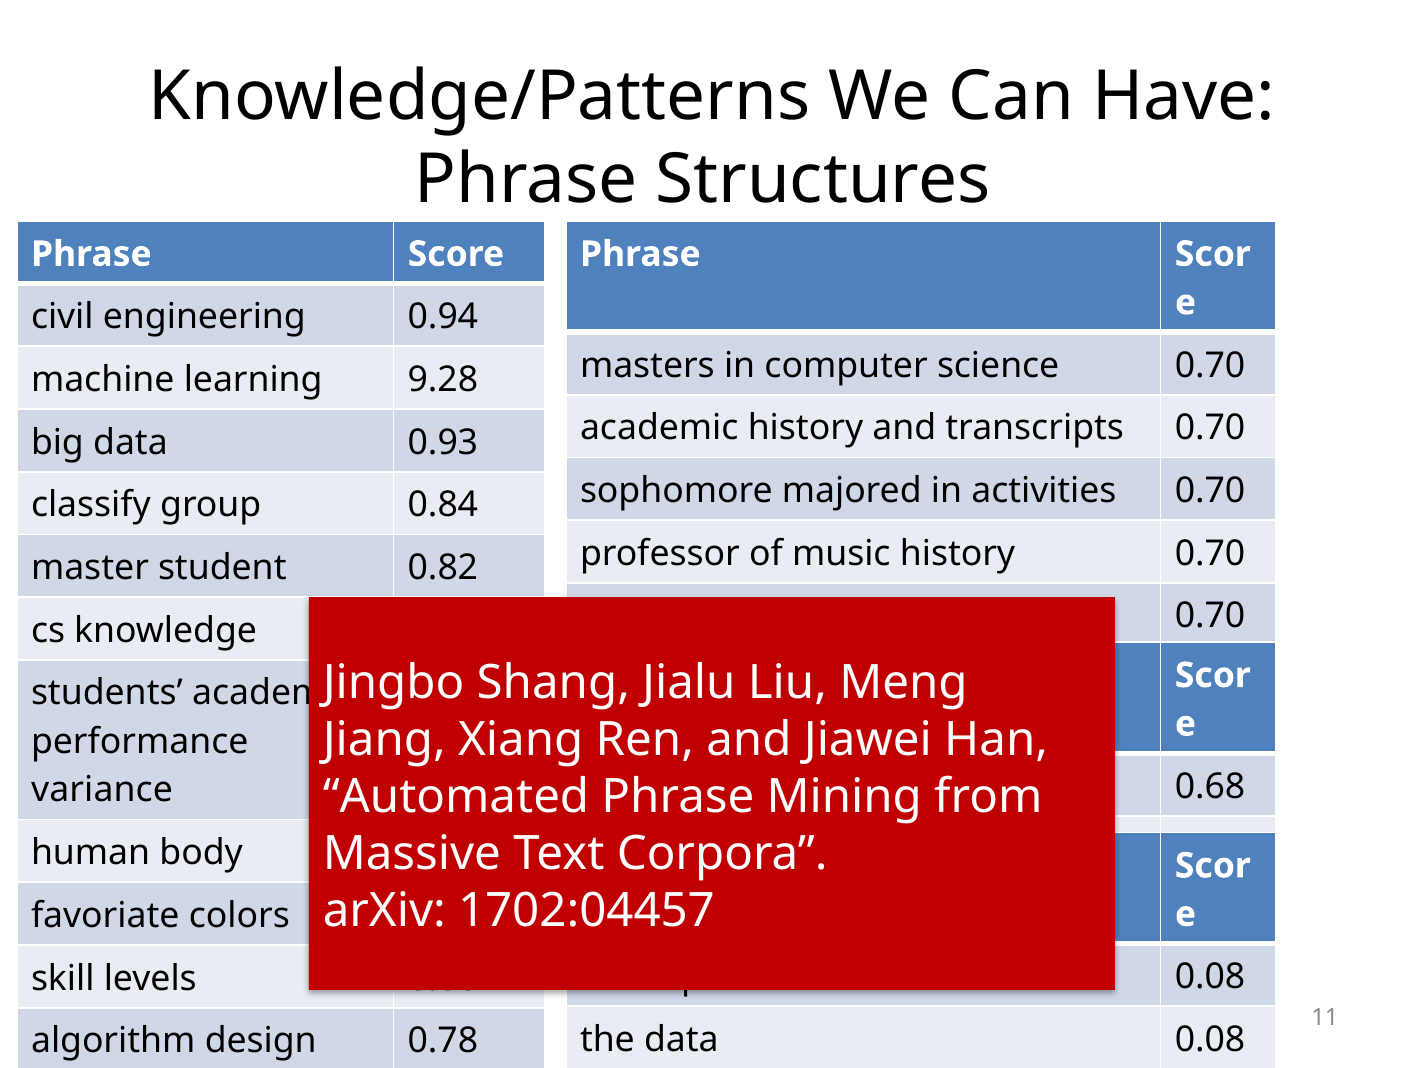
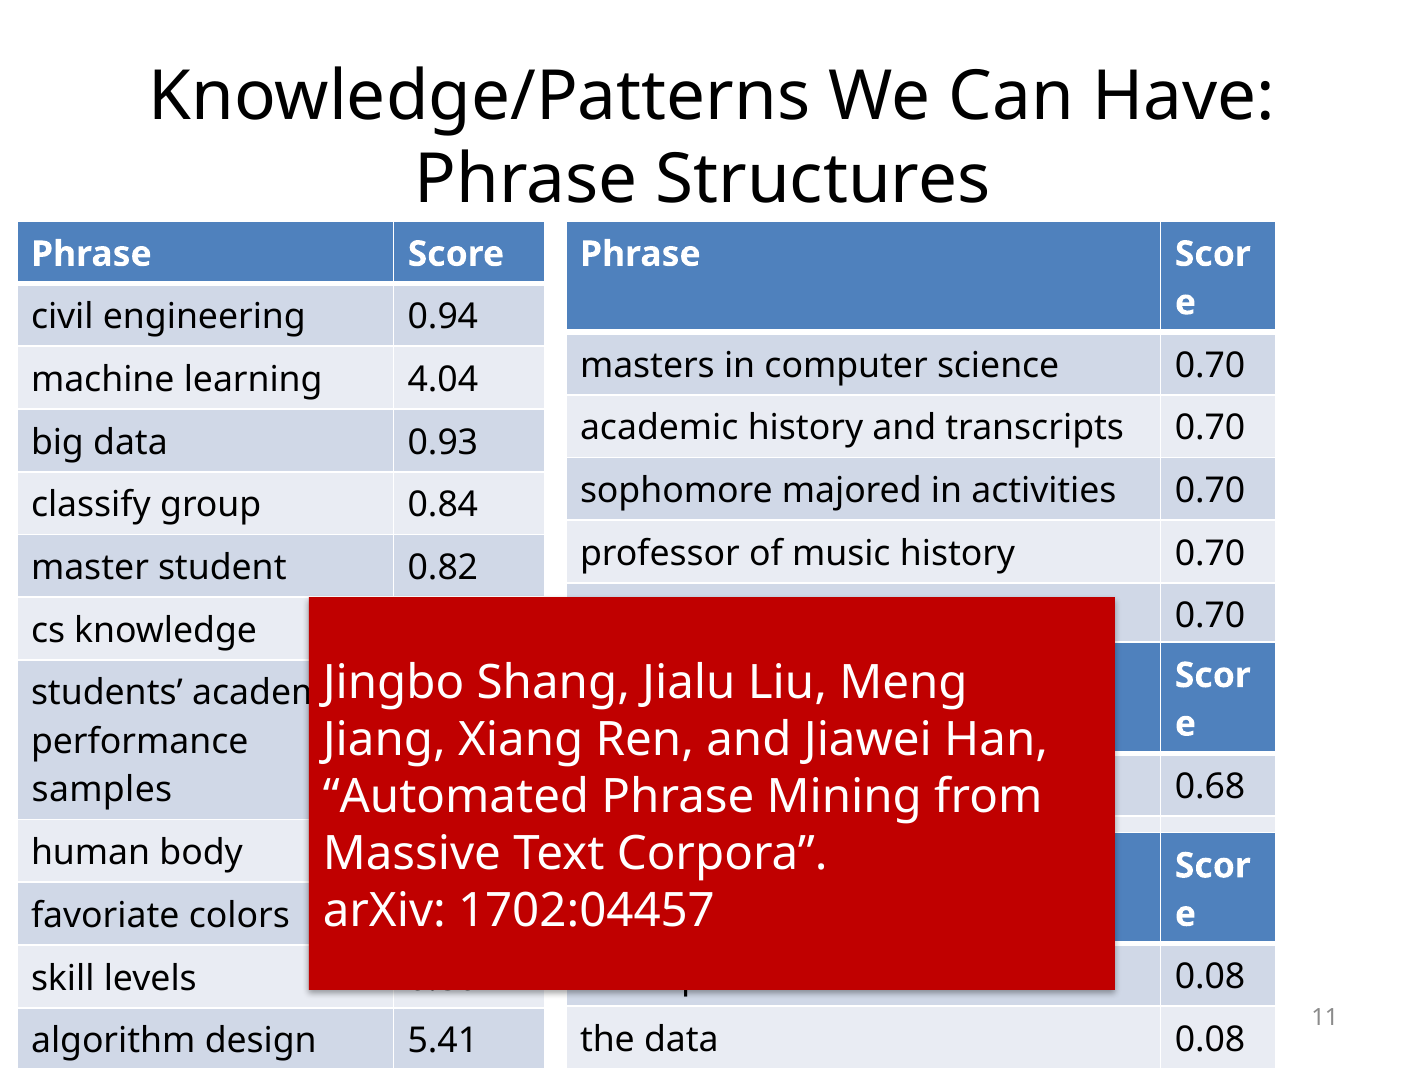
9.28: 9.28 -> 4.04
variance: variance -> samples
0.78: 0.78 -> 5.41
